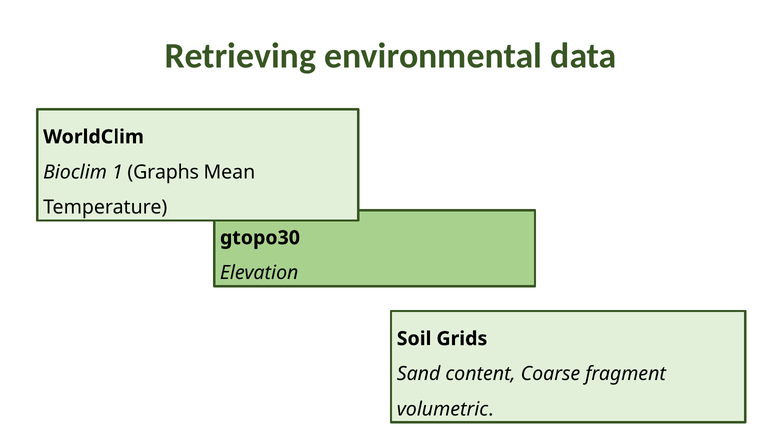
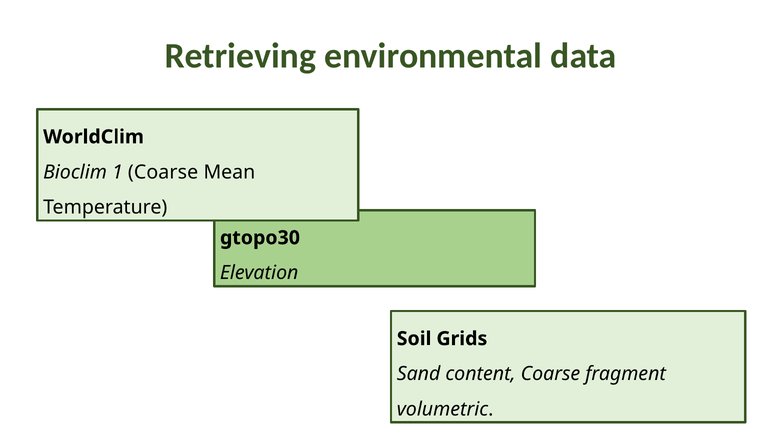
1 Graphs: Graphs -> Coarse
